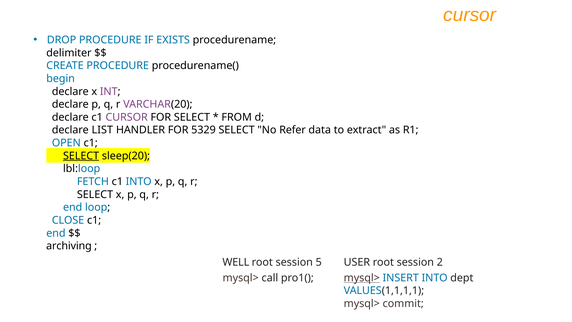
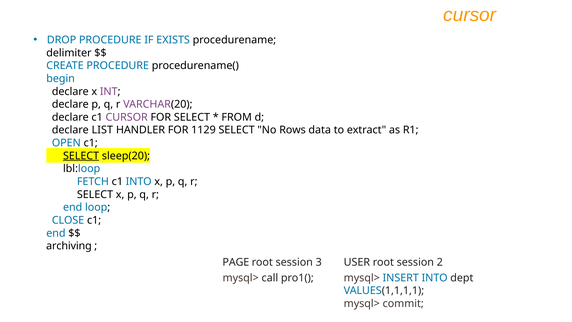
5329: 5329 -> 1129
Refer: Refer -> Rows
WELL: WELL -> PAGE
5: 5 -> 3
mysql> at (362, 278) underline: present -> none
